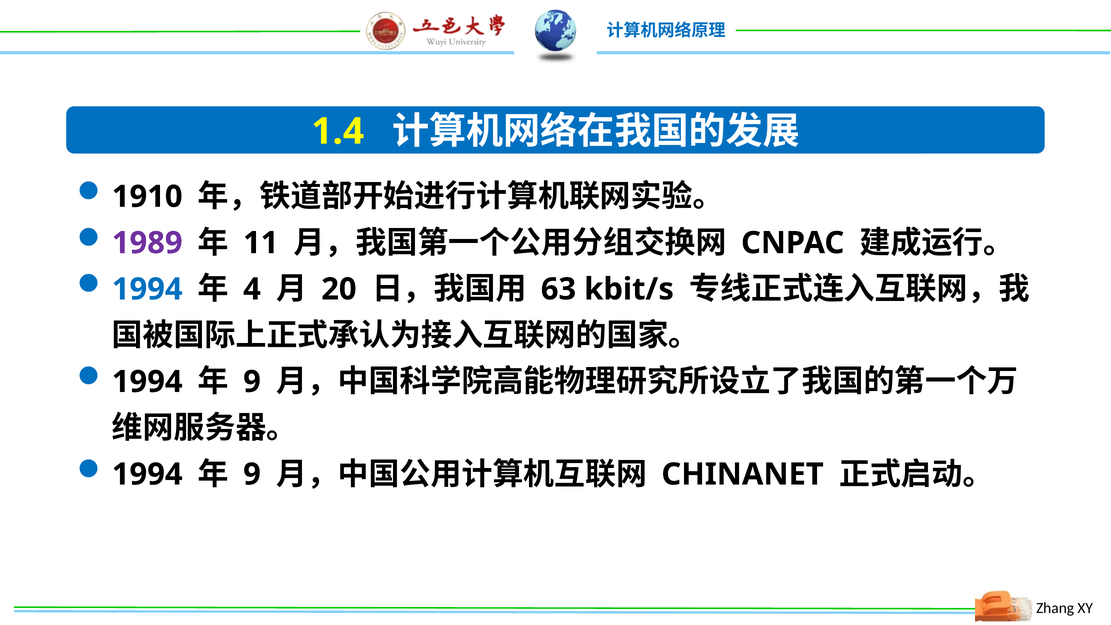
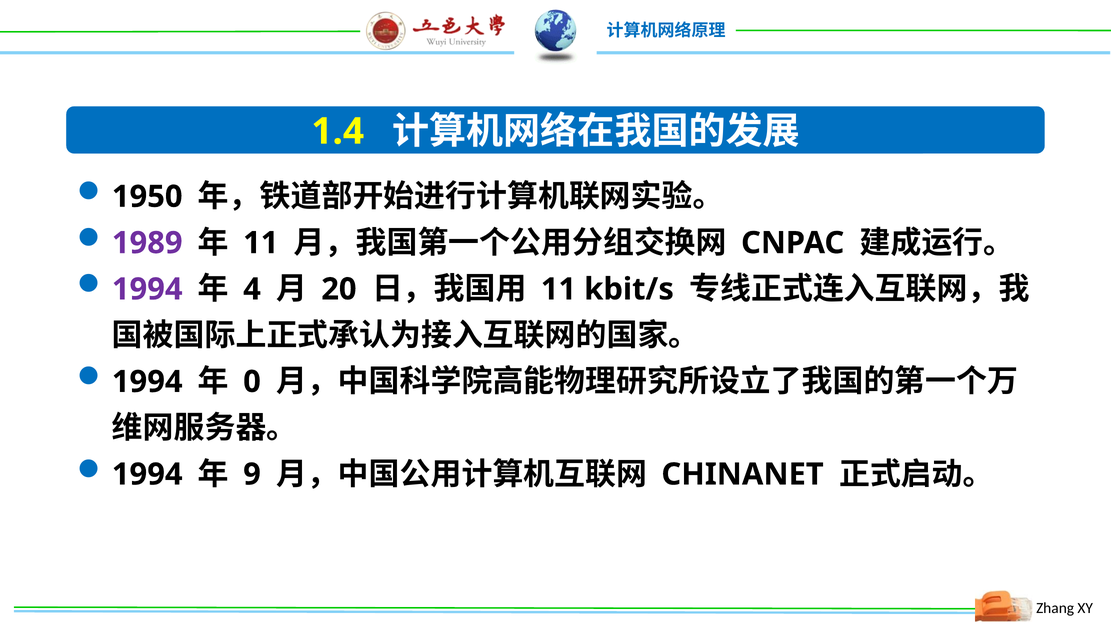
1910: 1910 -> 1950
1994 at (147, 289) colour: blue -> purple
63 at (558, 289): 63 -> 11
9 at (252, 382): 9 -> 0
